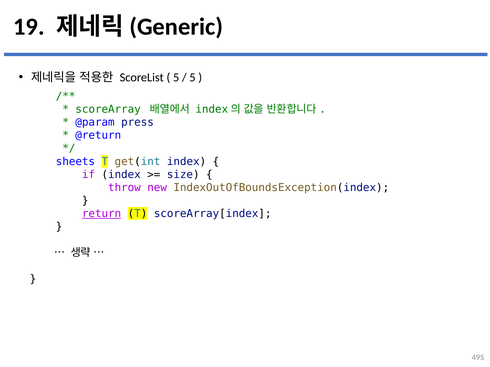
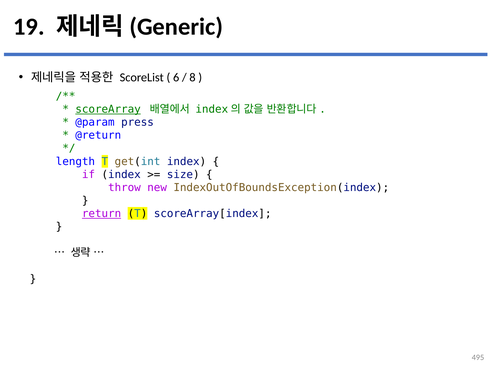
5 at (176, 78): 5 -> 6
5 at (192, 78): 5 -> 8
scoreArray underline: none -> present
sheets: sheets -> length
